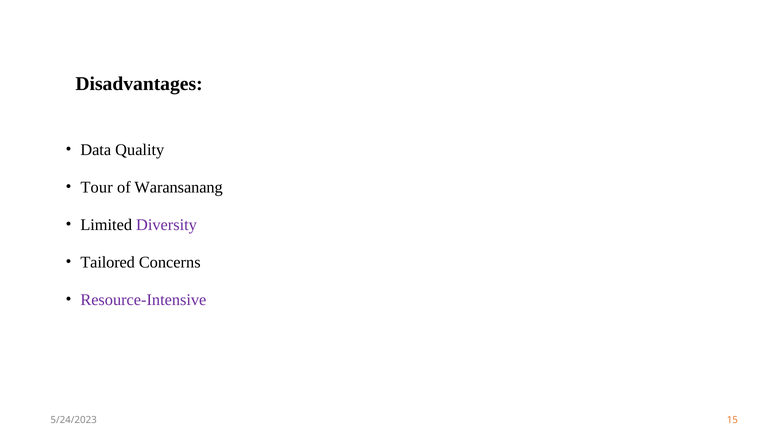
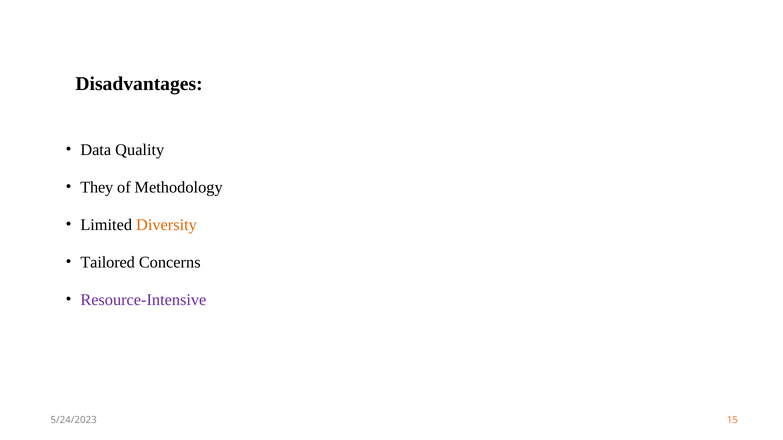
Tour: Tour -> They
Waransanang: Waransanang -> Methodology
Diversity colour: purple -> orange
